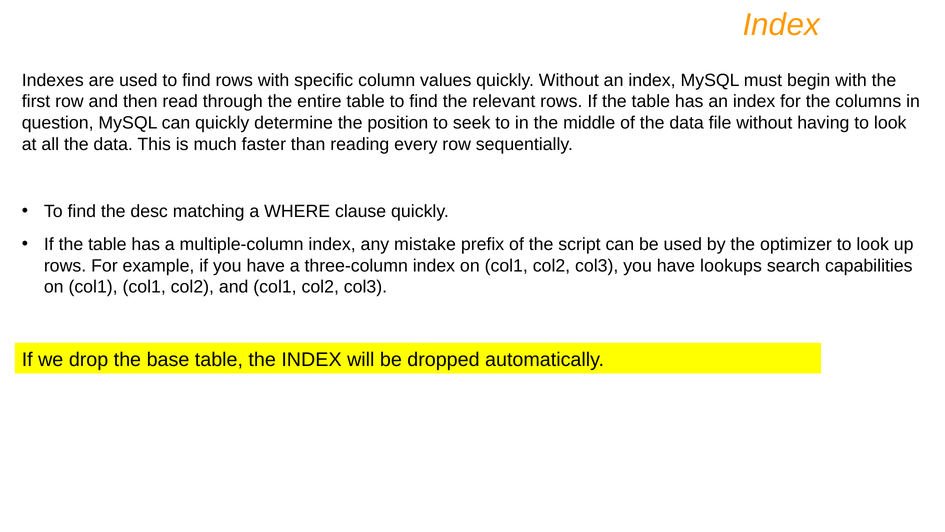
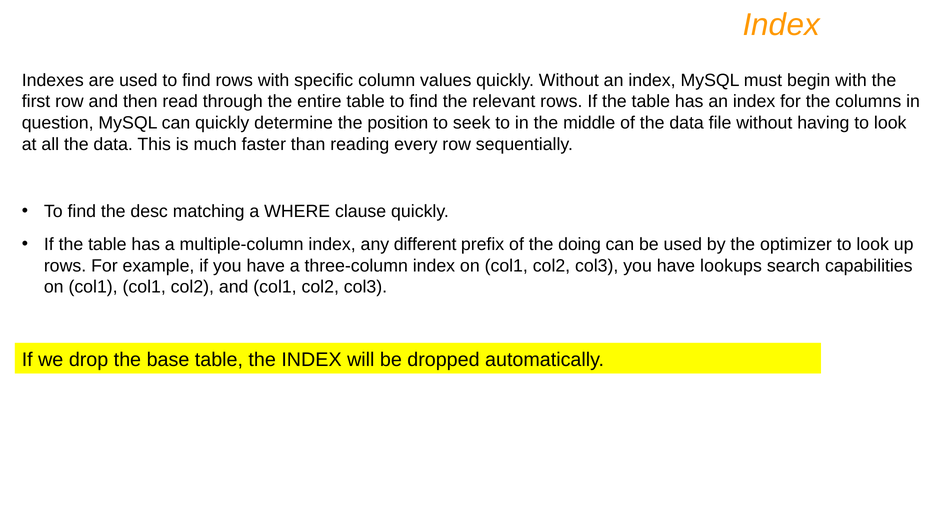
mistake: mistake -> different
script: script -> doing
